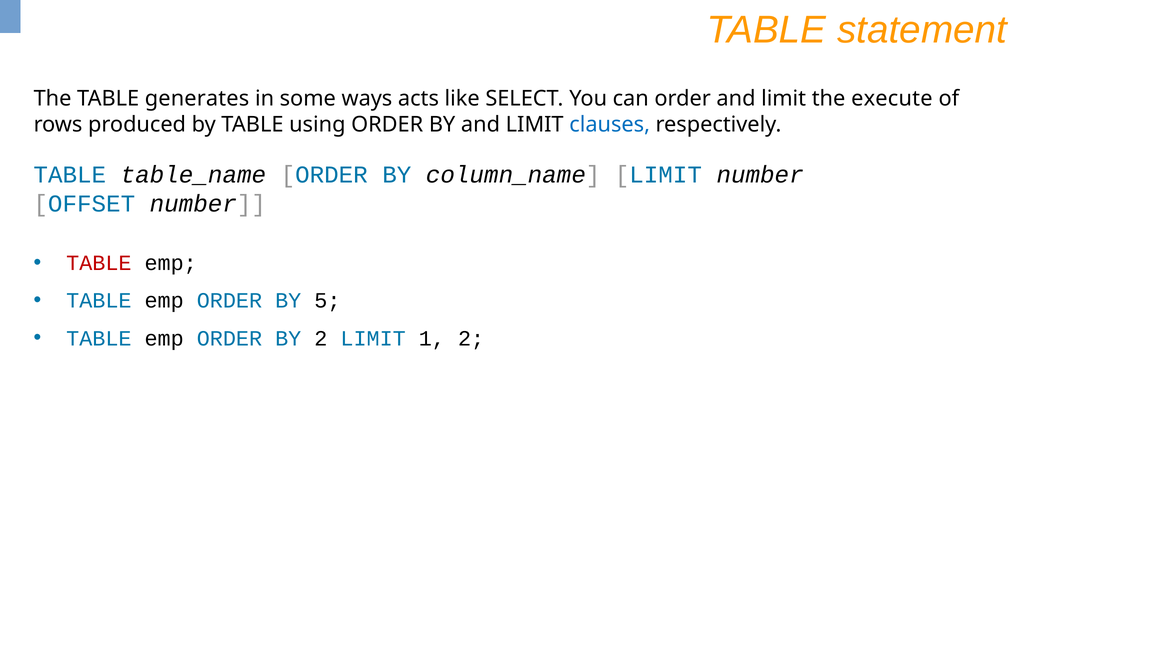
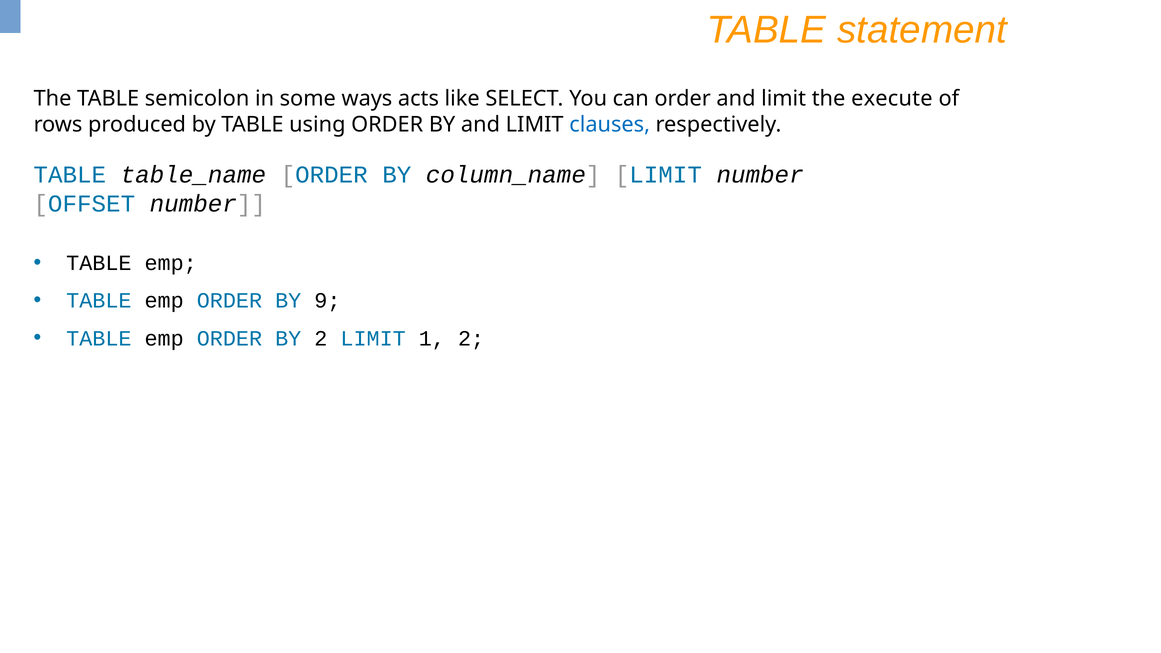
generates: generates -> semicolon
TABLE at (99, 263) colour: red -> black
5: 5 -> 9
